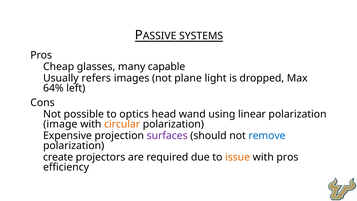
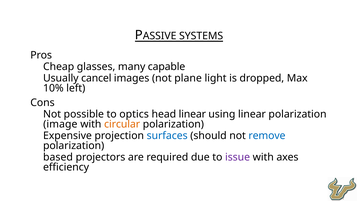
refers: refers -> cancel
64%: 64% -> 10%
head wand: wand -> linear
surfaces colour: purple -> blue
create: create -> based
issue colour: orange -> purple
with pros: pros -> axes
